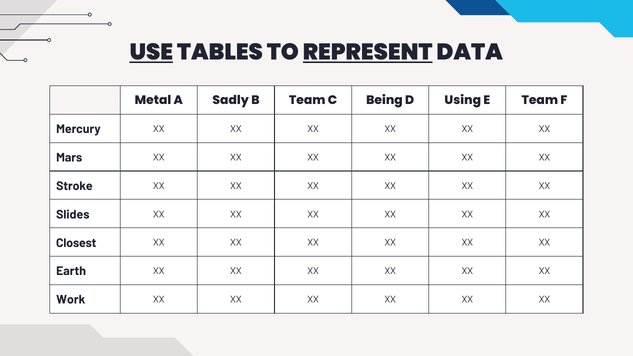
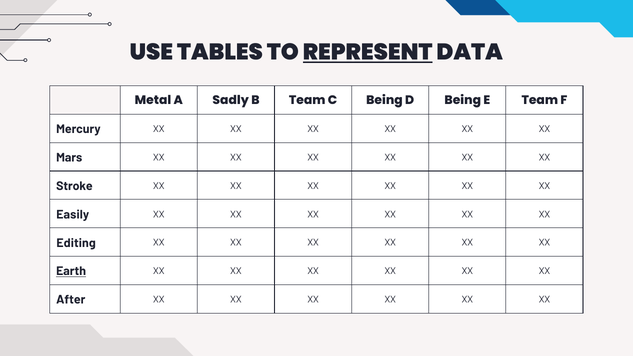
USE underline: present -> none
D Using: Using -> Being
Slides: Slides -> Easily
Closest: Closest -> Editing
Earth underline: none -> present
Work: Work -> After
